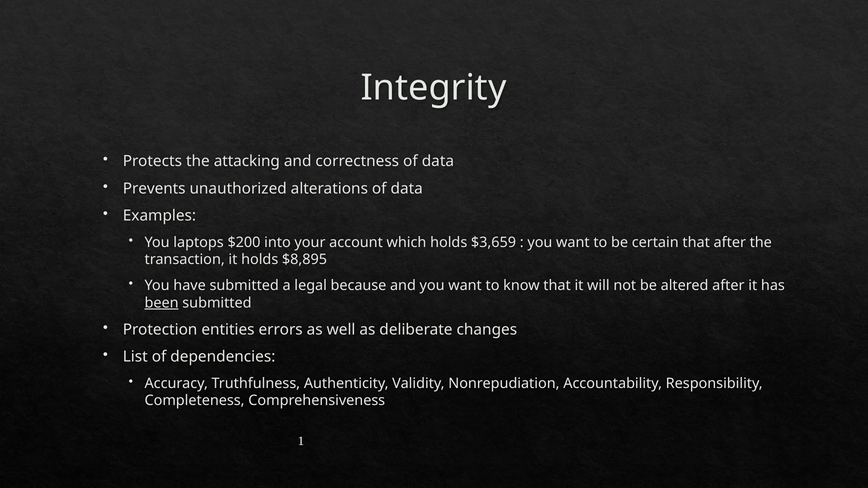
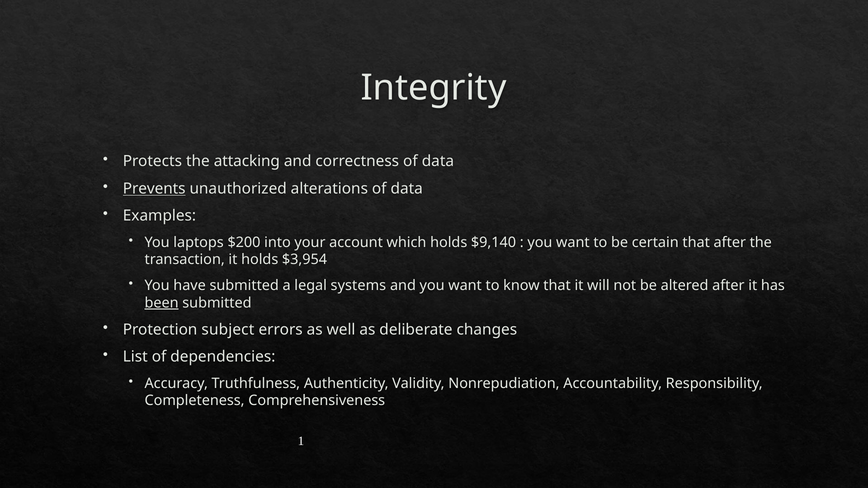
Prevents underline: none -> present
$3,659: $3,659 -> $9,140
$8,895: $8,895 -> $3,954
because: because -> systems
entities: entities -> subject
